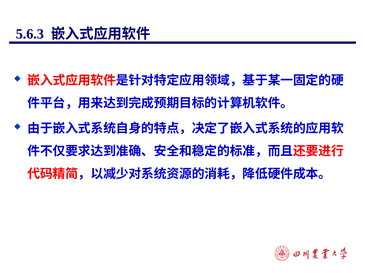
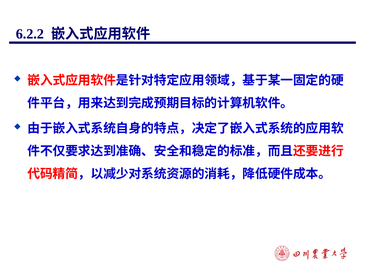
5.6.3: 5.6.3 -> 6.2.2
